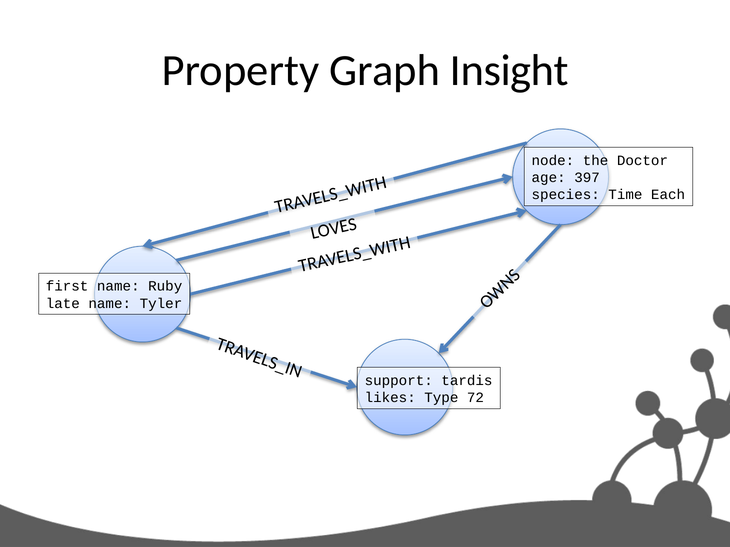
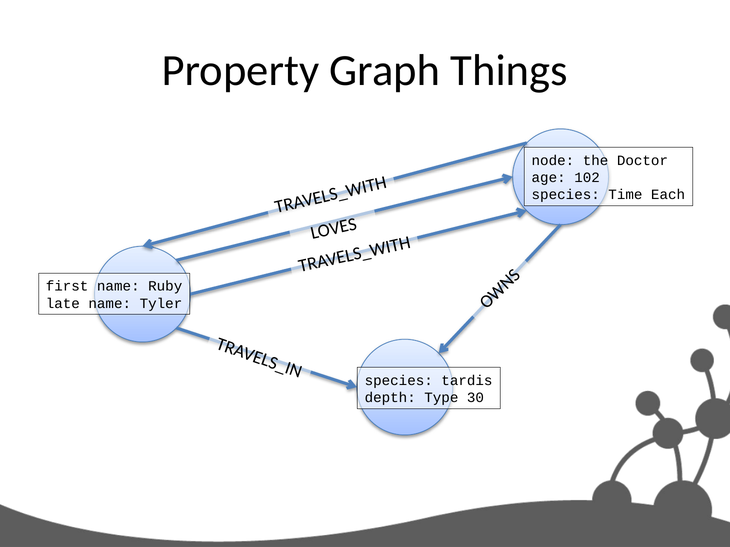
Insight: Insight -> Things
397: 397 -> 102
support at (399, 381): support -> species
likes: likes -> depth
72: 72 -> 30
